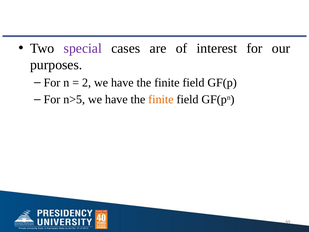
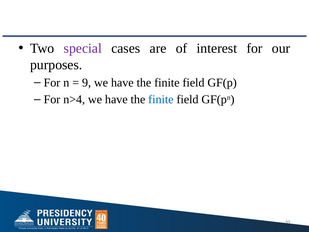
2: 2 -> 9
n>5: n>5 -> n>4
finite at (161, 99) colour: orange -> blue
